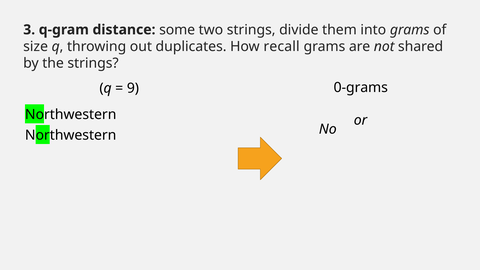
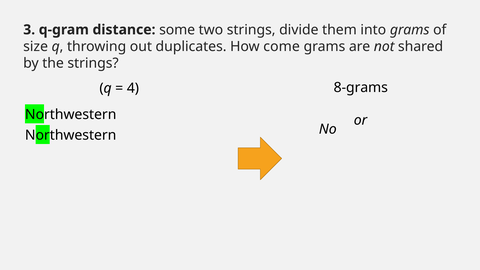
recall: recall -> come
0-grams: 0-grams -> 8-grams
9: 9 -> 4
